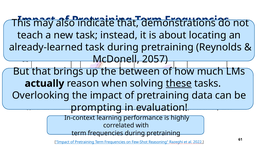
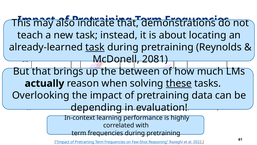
task at (95, 47) underline: none -> present
2057: 2057 -> 2081
prompting: prompting -> depending
